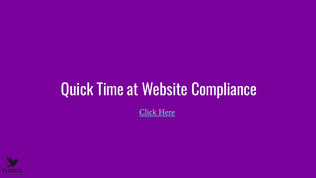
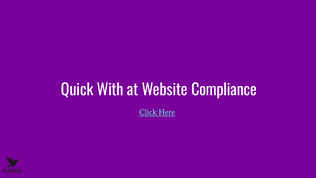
Time: Time -> With
